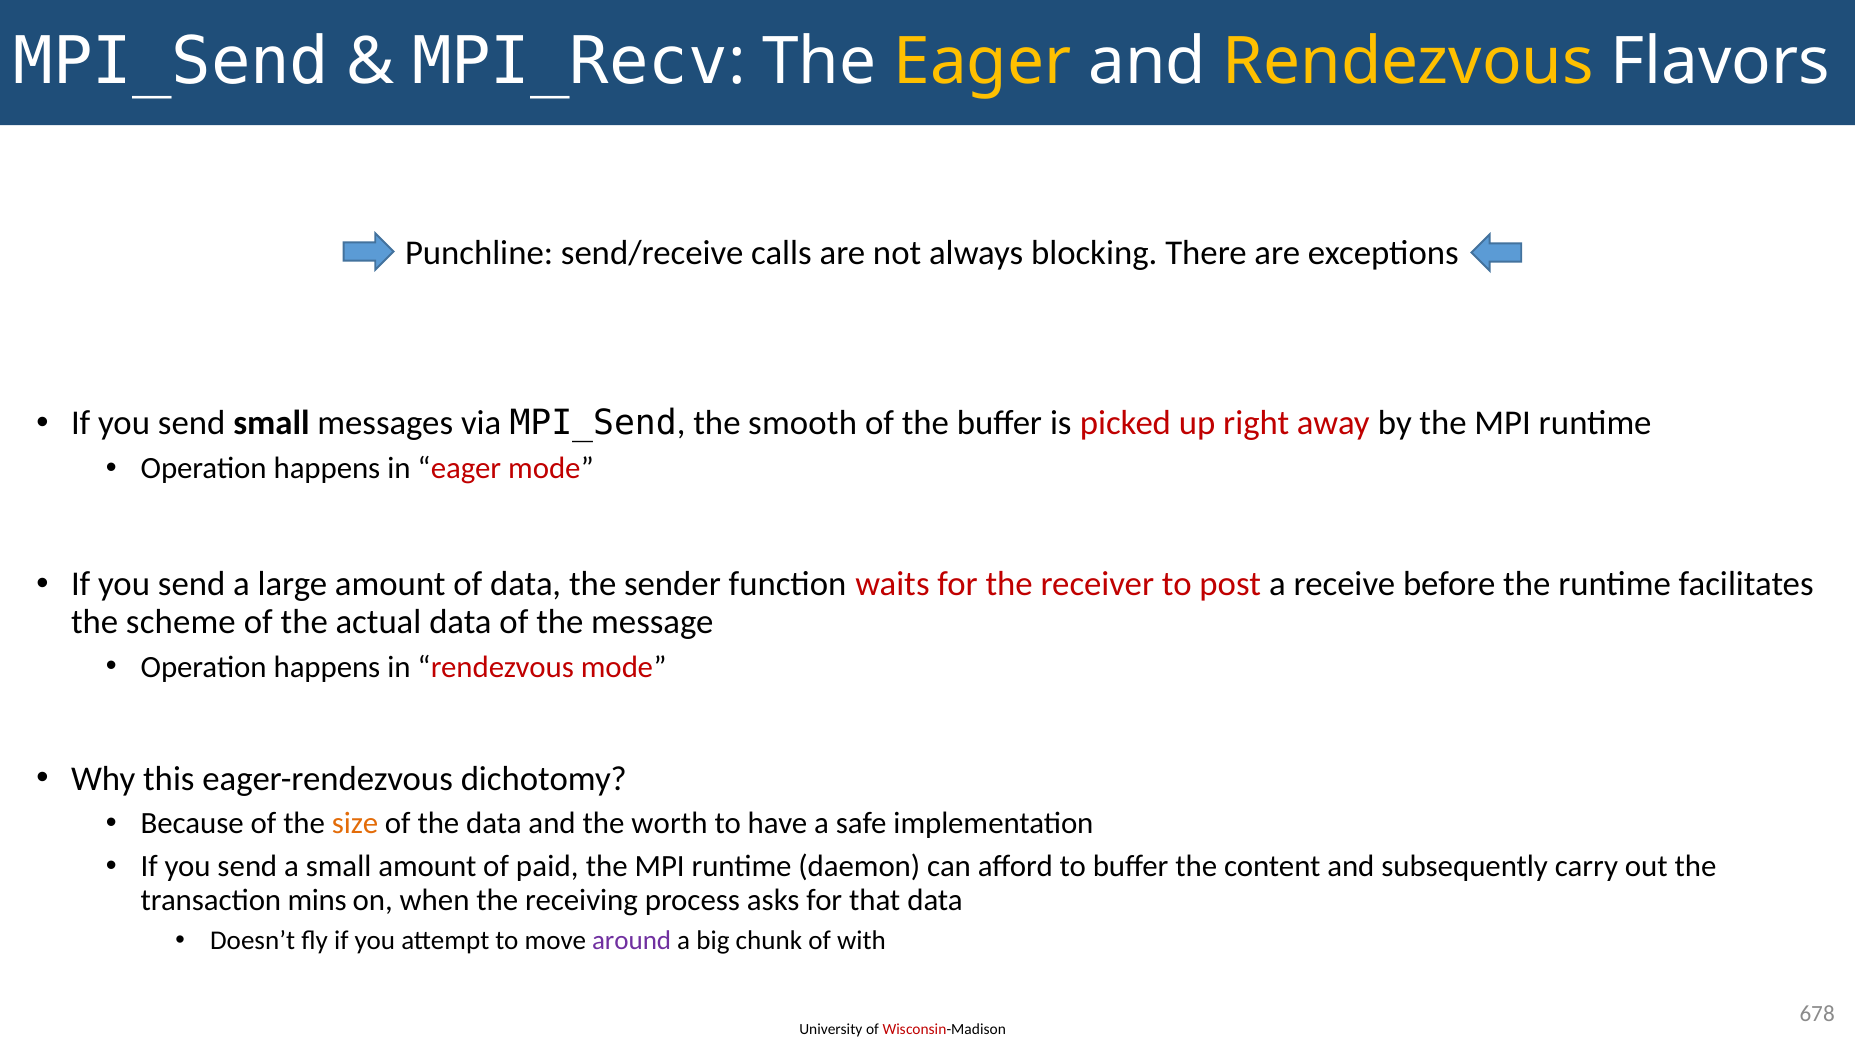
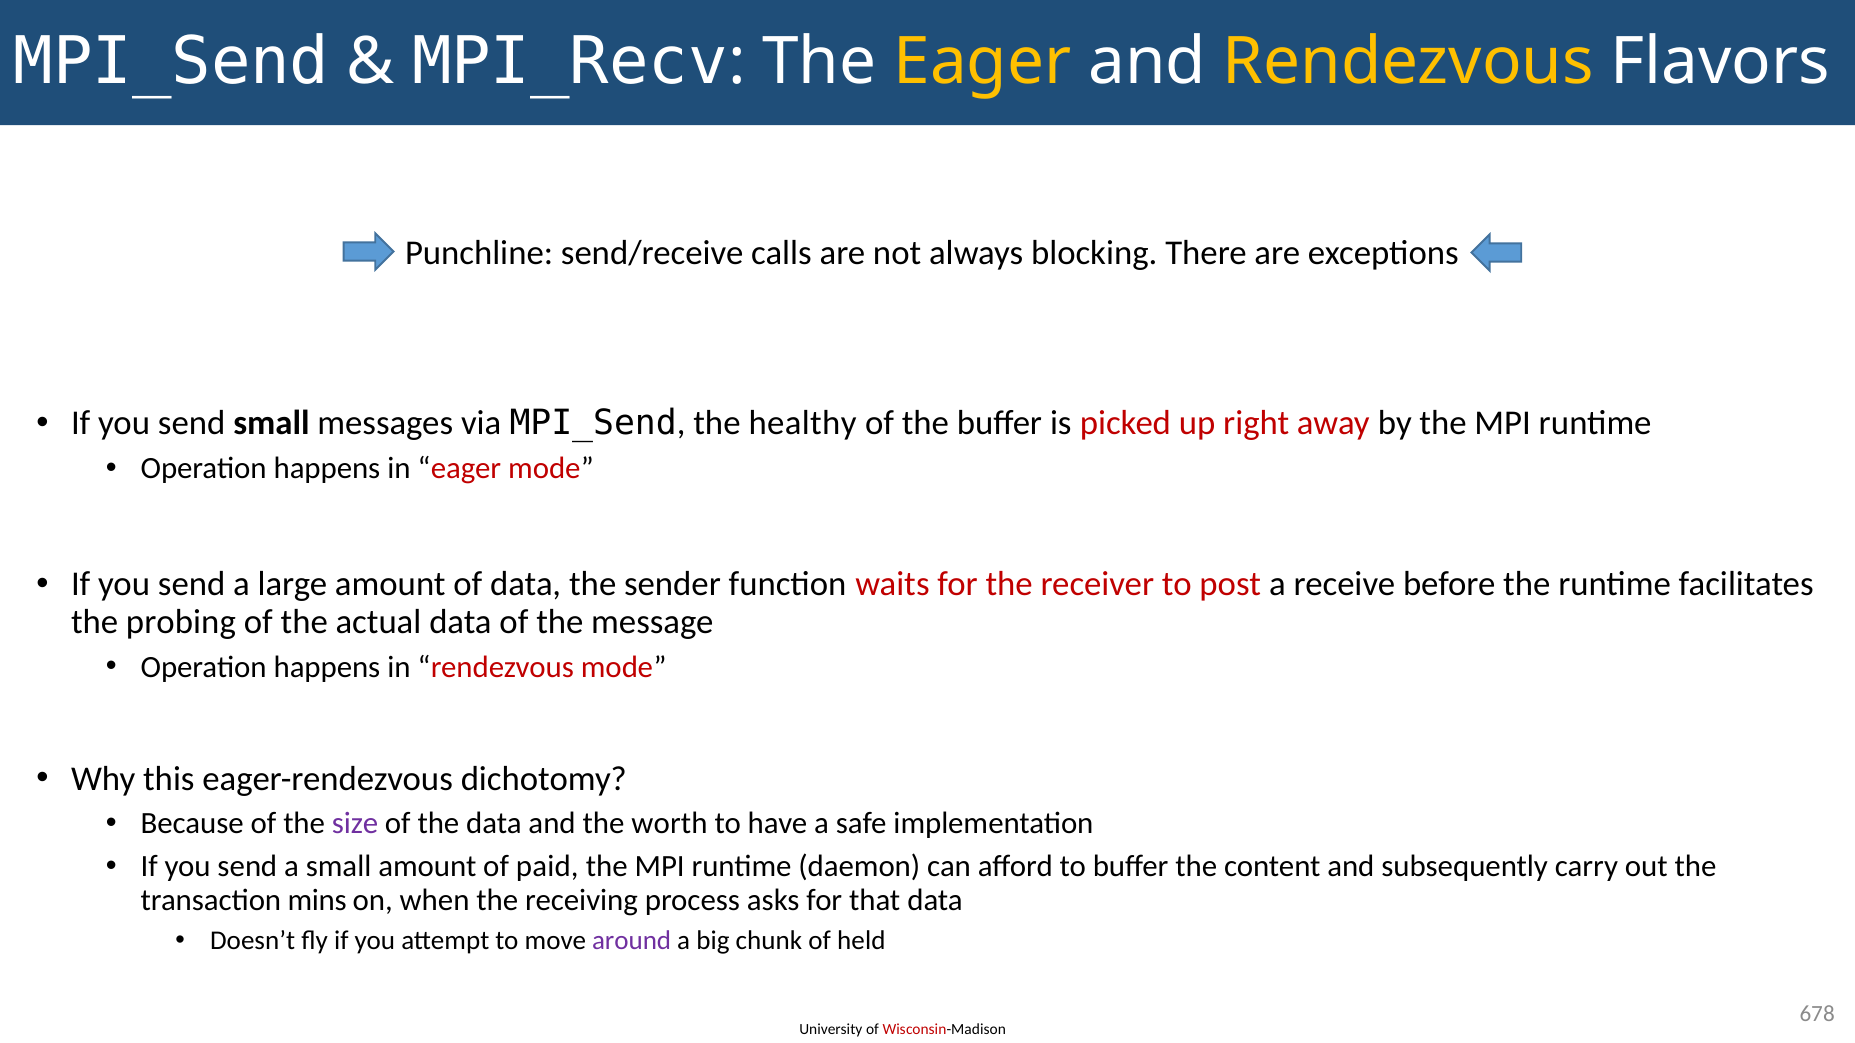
smooth: smooth -> healthy
scheme: scheme -> probing
size colour: orange -> purple
with: with -> held
